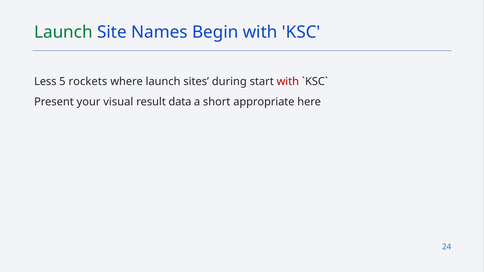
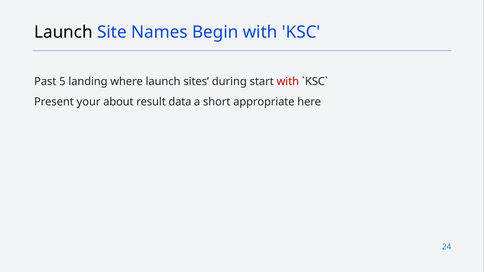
Launch at (63, 32) colour: green -> black
Less: Less -> Past
rockets: rockets -> landing
visual: visual -> about
